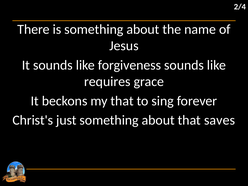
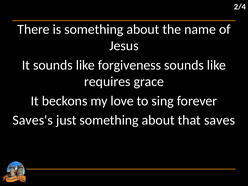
my that: that -> love
Christ's: Christ's -> Saves's
